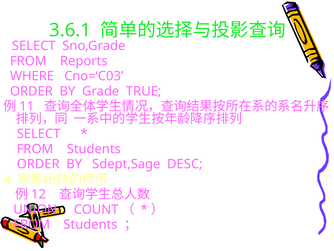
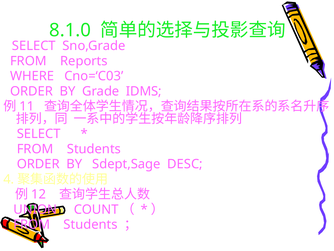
3.6.1: 3.6.1 -> 8.1.0
TRUE: TRUE -> IDMS
